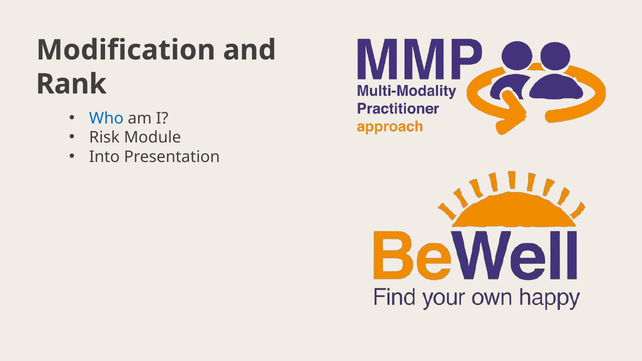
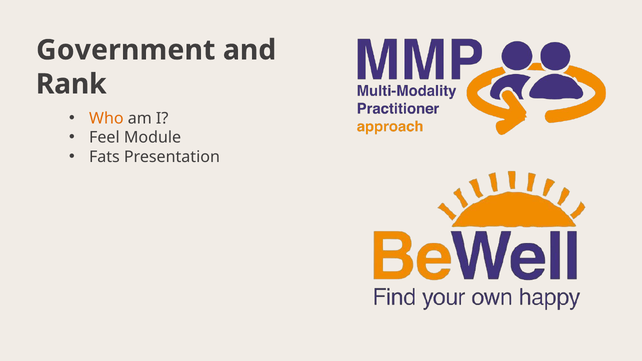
Modification: Modification -> Government
Who colour: blue -> orange
Risk: Risk -> Feel
Into: Into -> Fats
